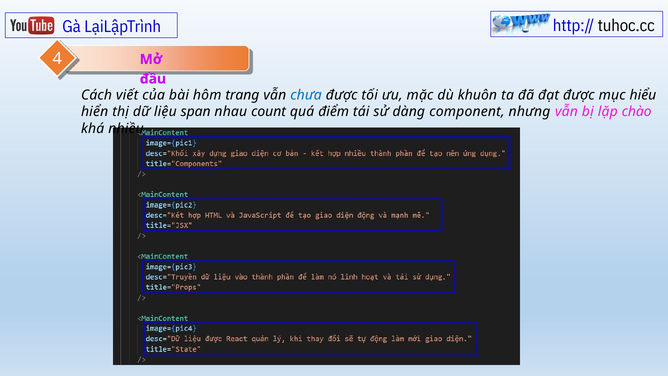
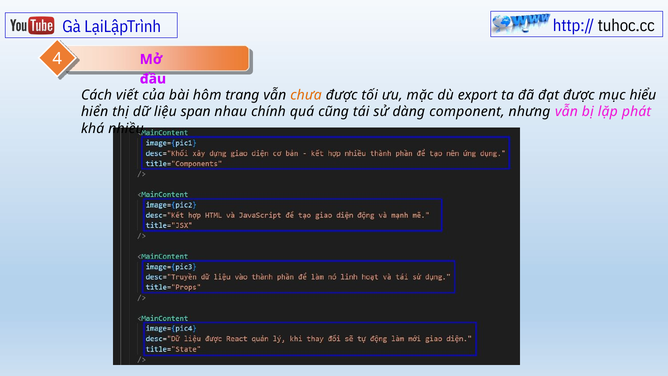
chưa colour: blue -> orange
khuôn: khuôn -> export
count: count -> chính
điểm: điểm -> cũng
chào: chào -> phát
